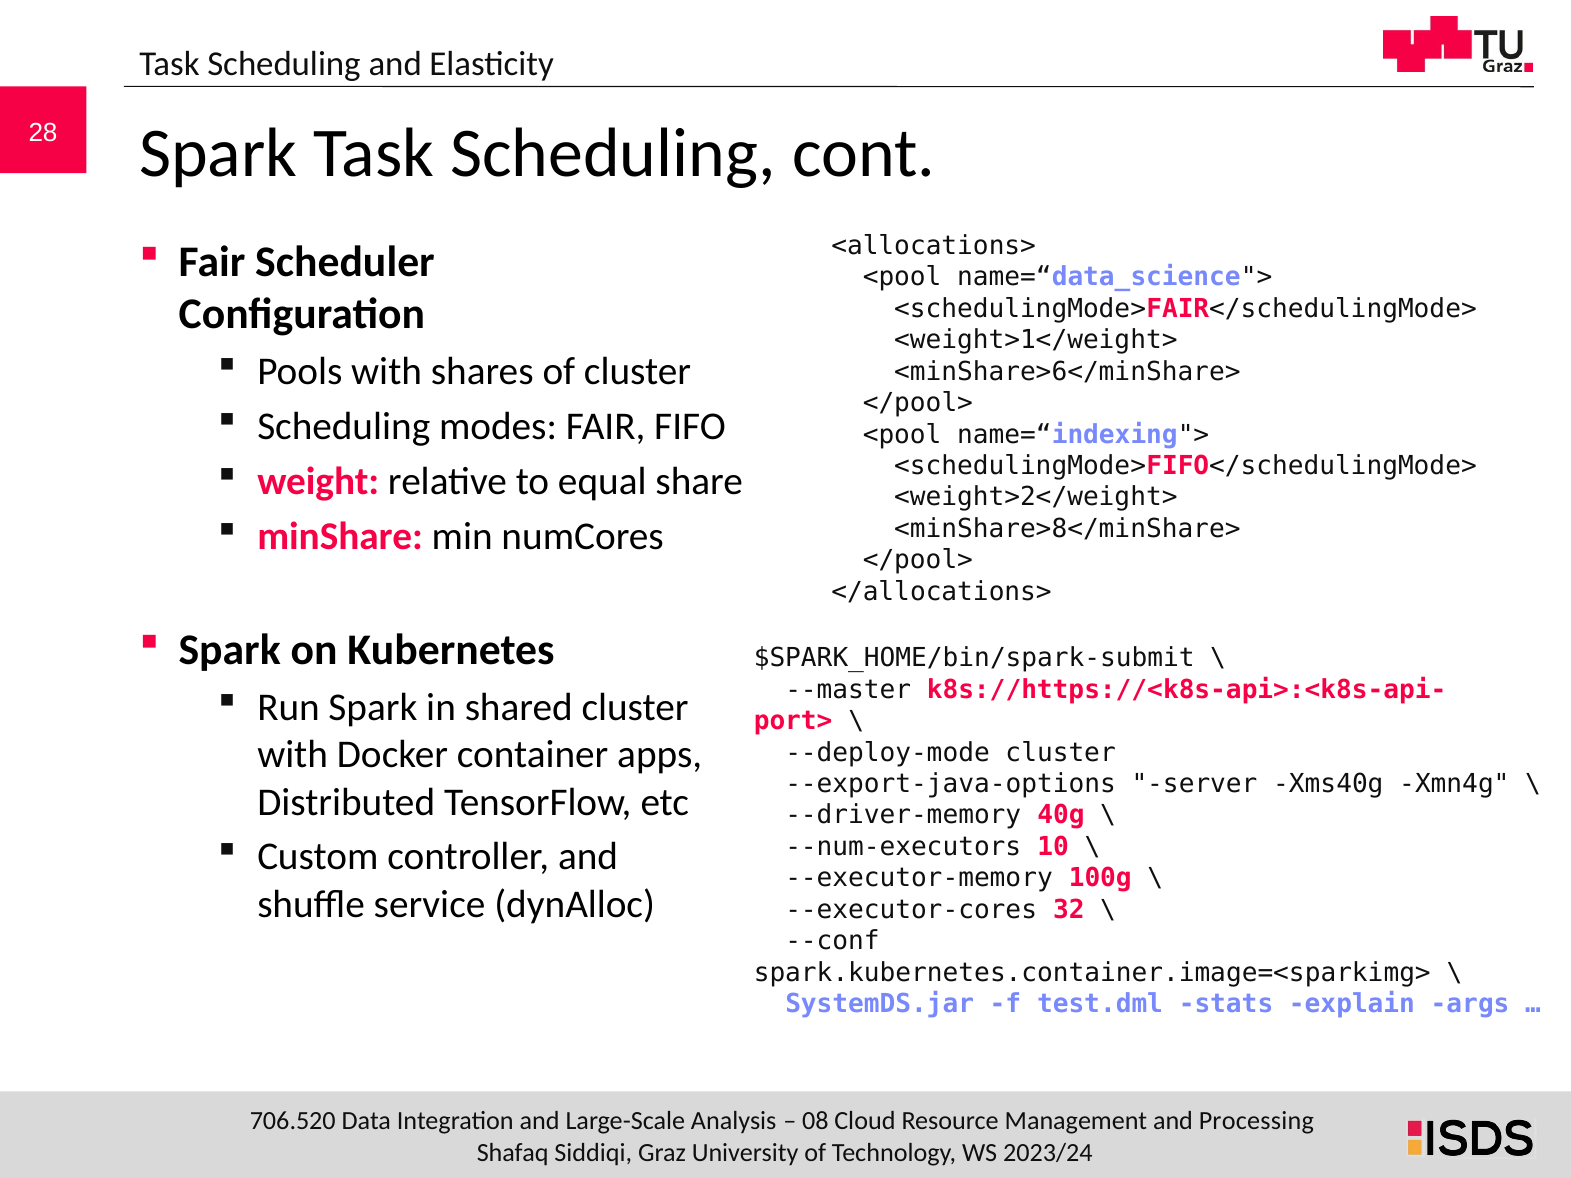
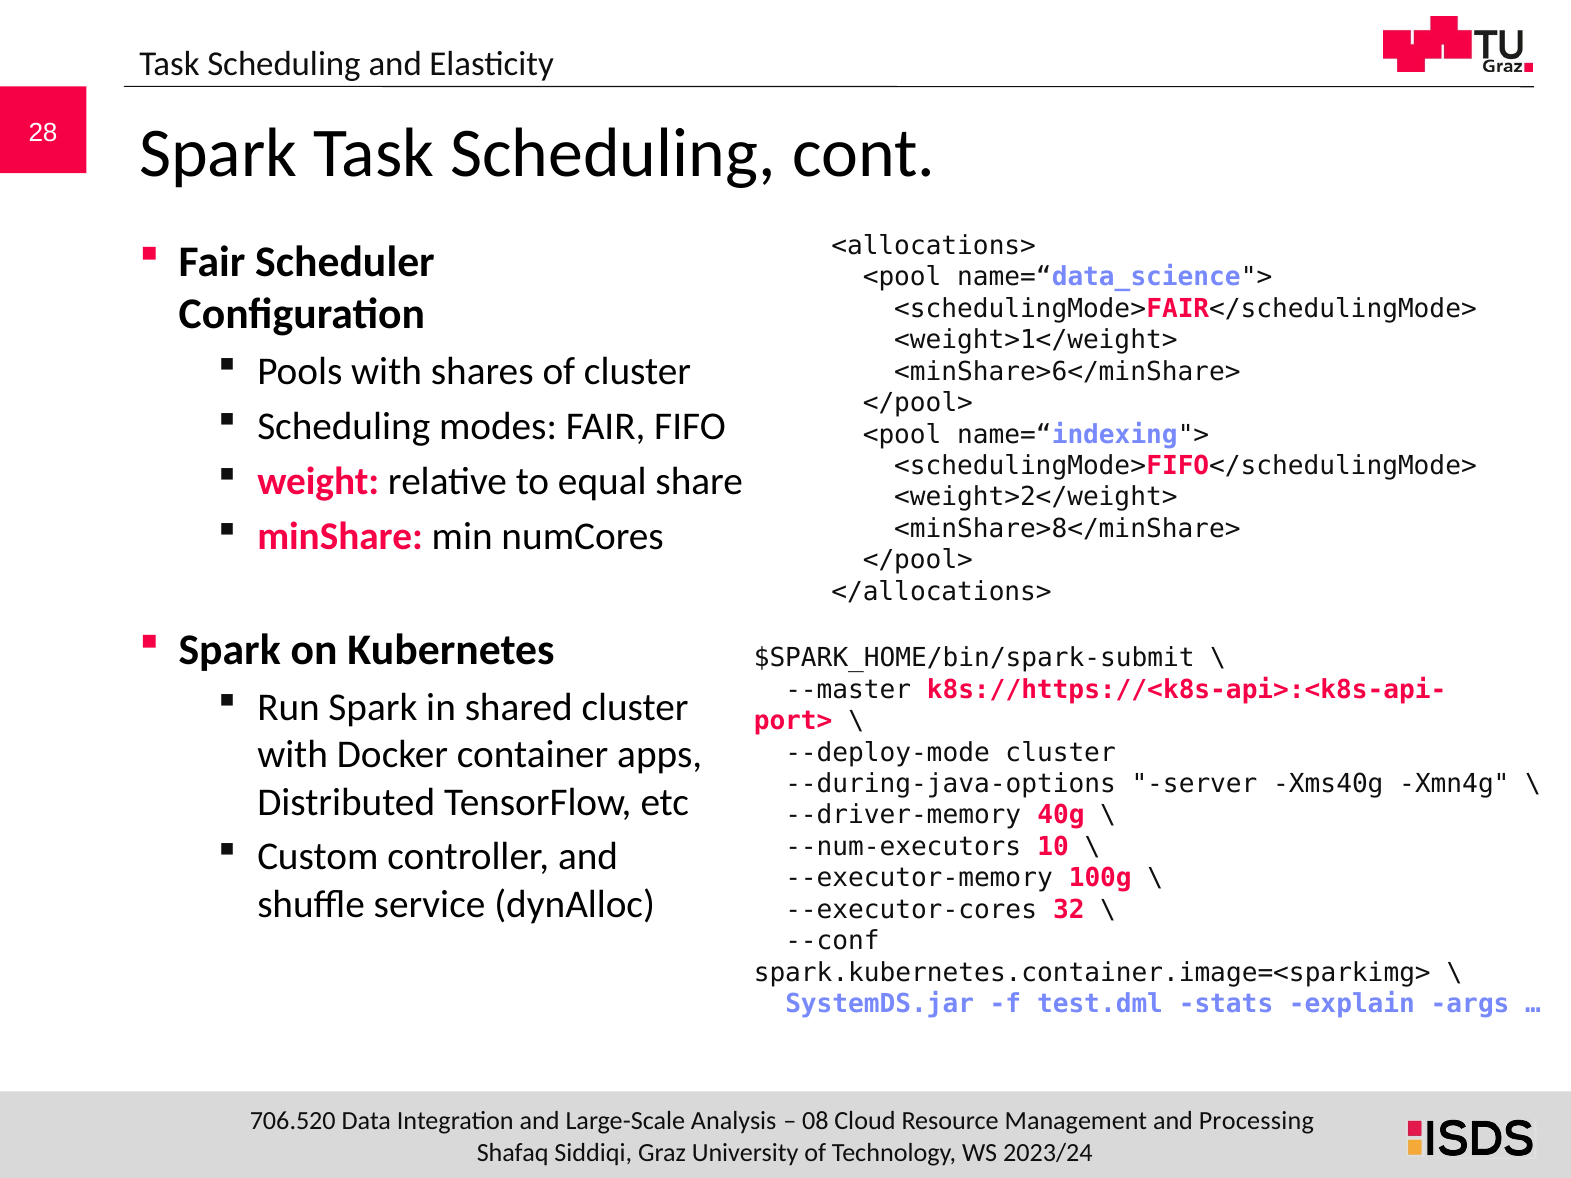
--export-java-options: --export-java-options -> --during-java-options
